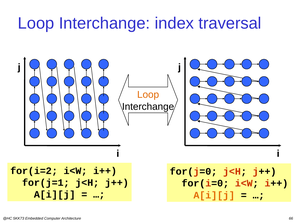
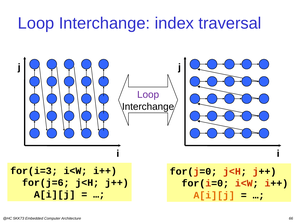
Loop at (148, 95) colour: orange -> purple
for(i=2: for(i=2 -> for(i=3
for(j=1: for(j=1 -> for(j=6
